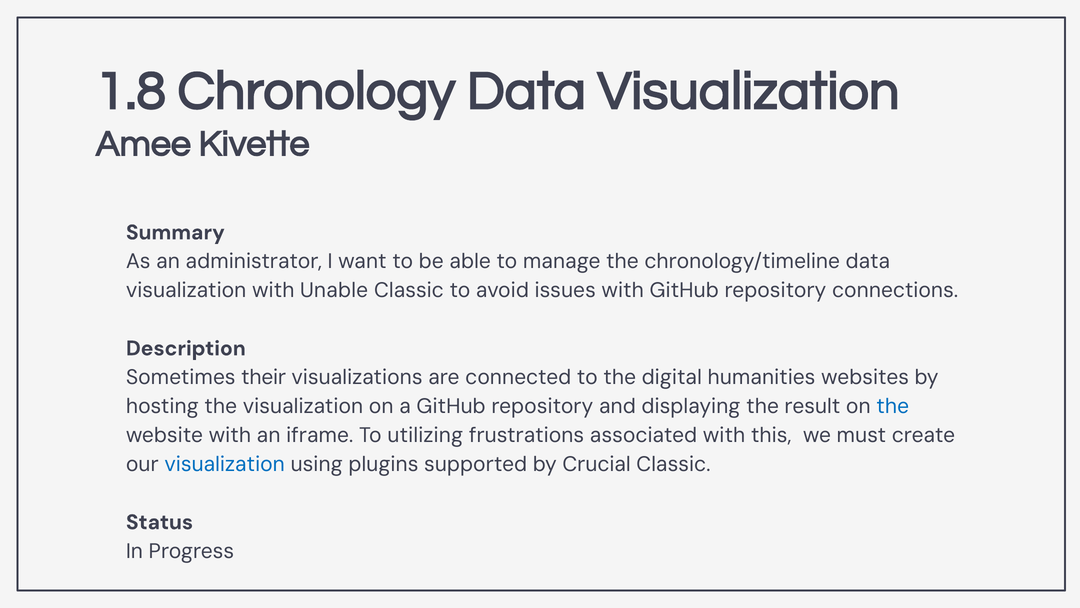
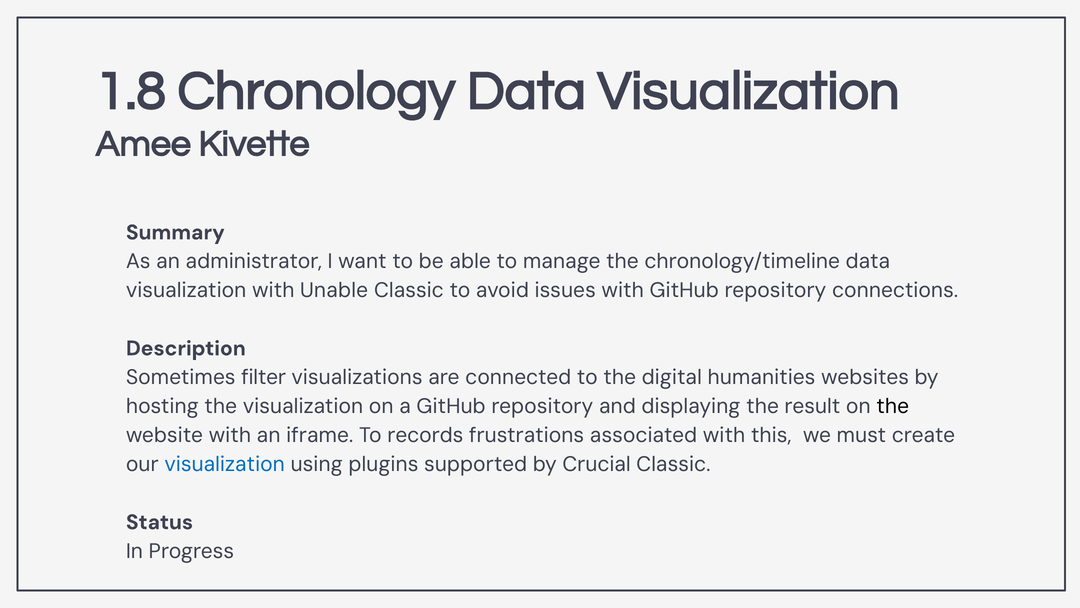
their: their -> filter
the at (893, 406) colour: blue -> black
utilizing: utilizing -> records
